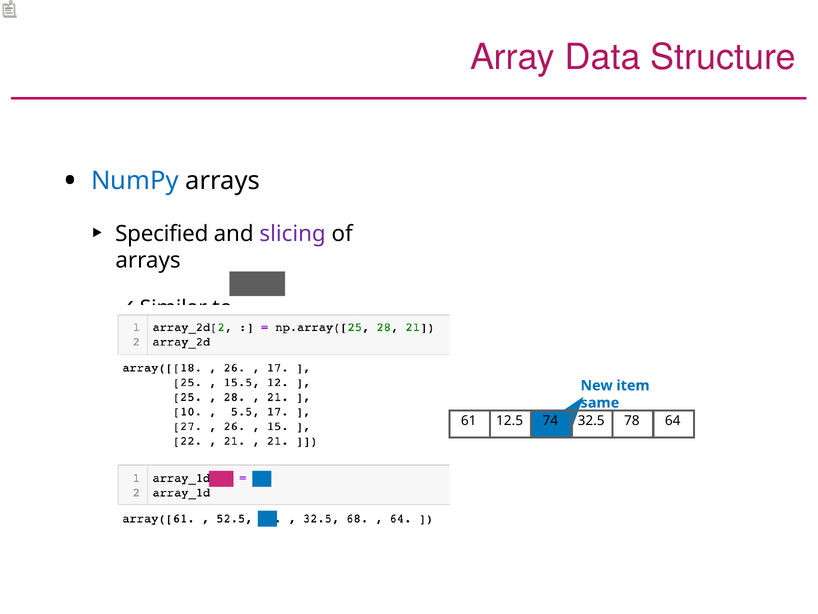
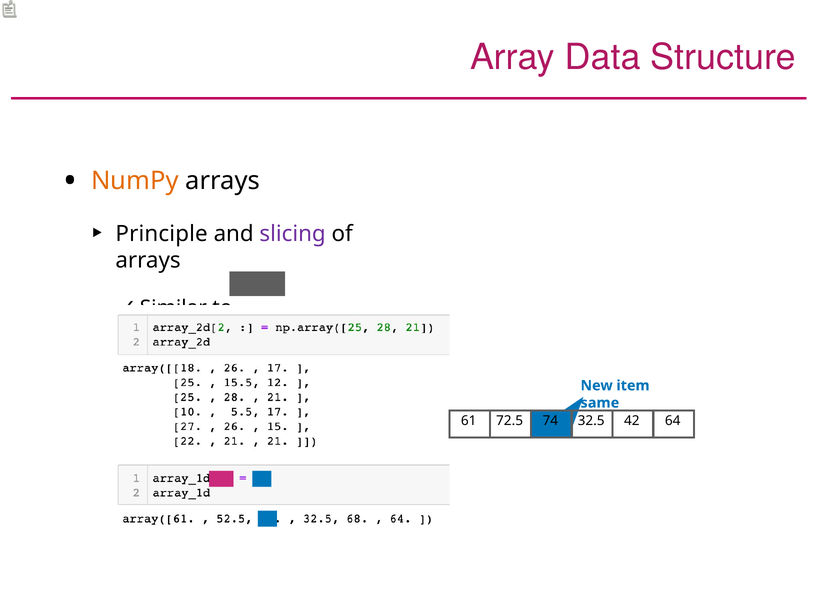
NumPy colour: blue -> orange
Specified: Specified -> Principle
12.5: 12.5 -> 72.5
78: 78 -> 42
